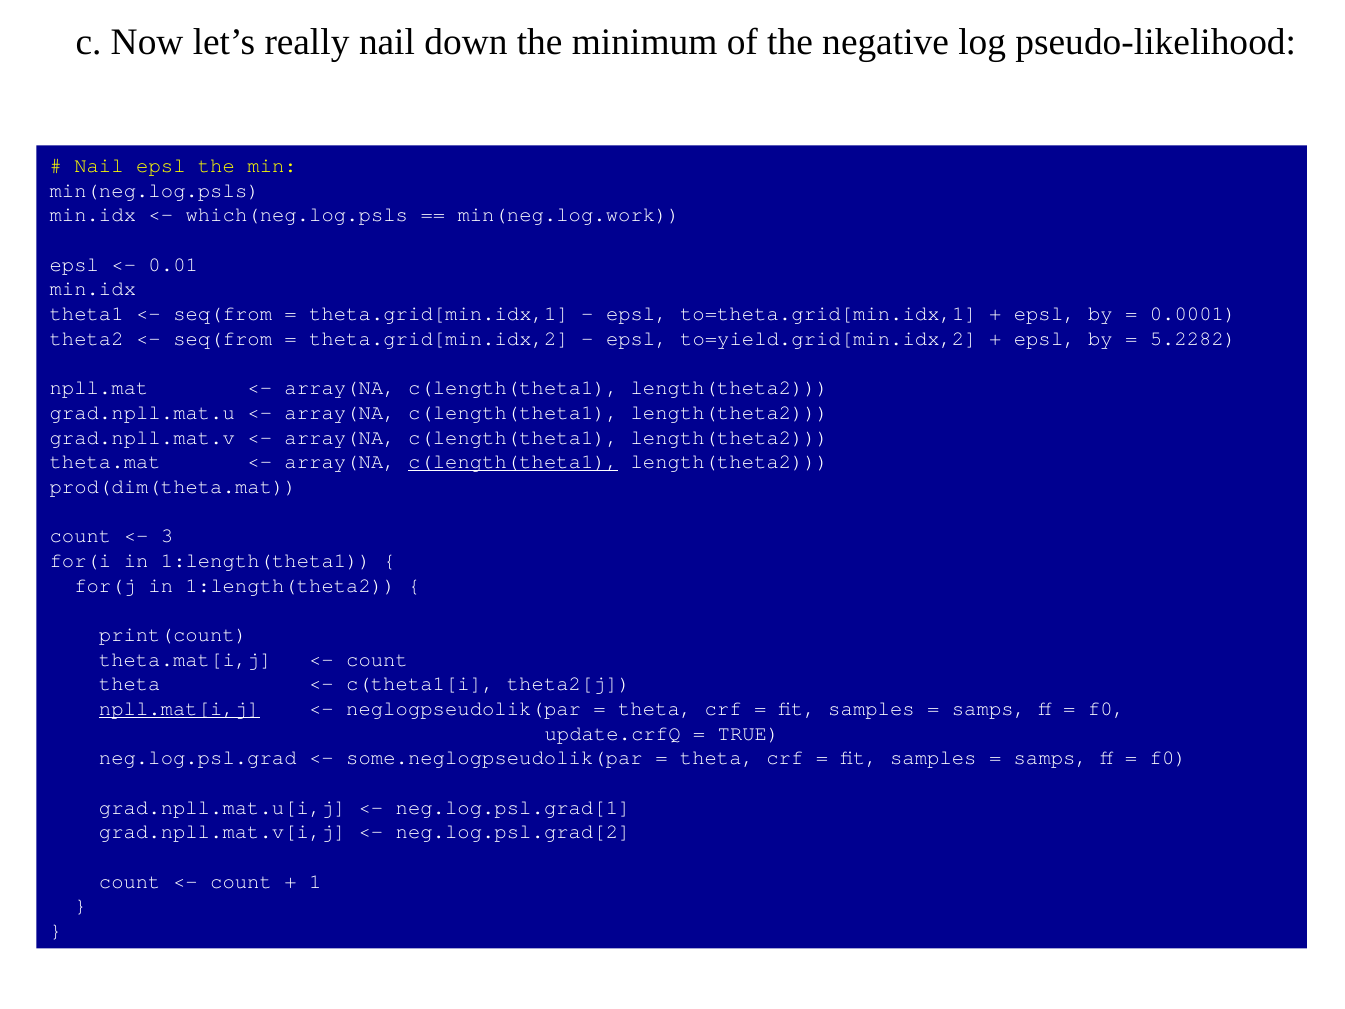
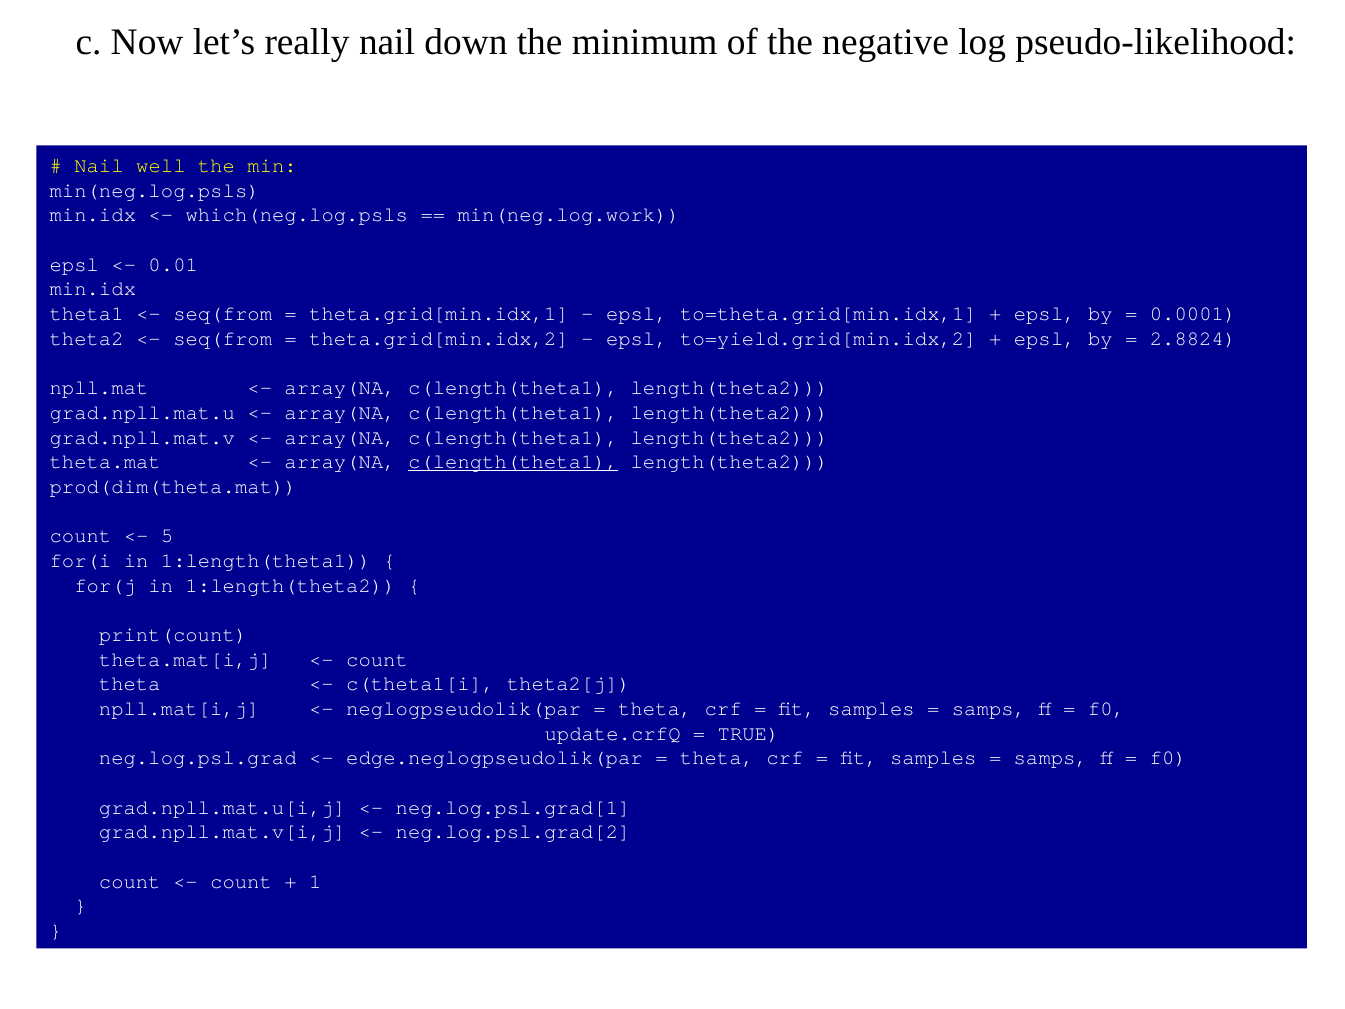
Nail epsl: epsl -> well
5.2282: 5.2282 -> 2.8824
3: 3 -> 5
npll.mat[i,j underline: present -> none
some.neglogpseudolik(par: some.neglogpseudolik(par -> edge.neglogpseudolik(par
